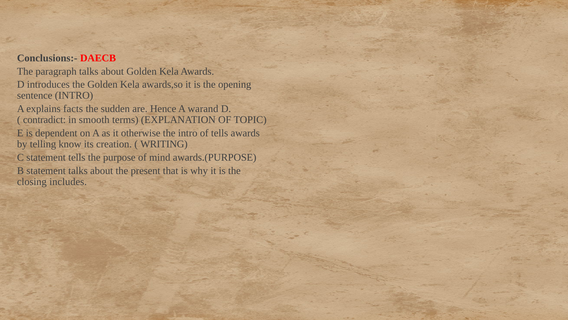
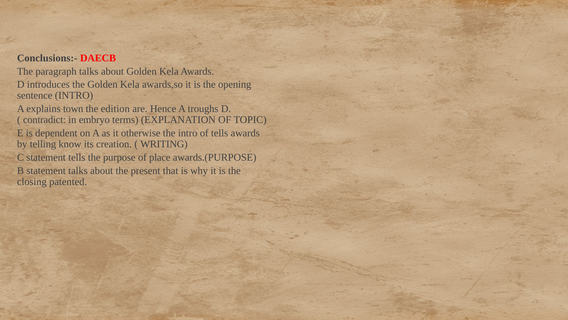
facts: facts -> town
sudden: sudden -> edition
warand: warand -> troughs
smooth: smooth -> embryo
mind: mind -> place
includes: includes -> patented
